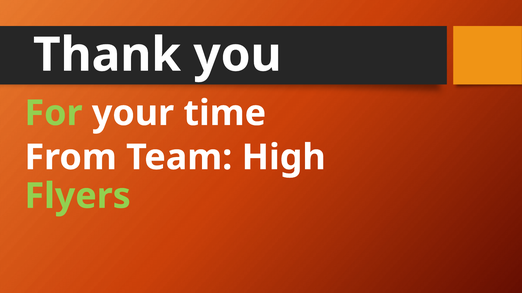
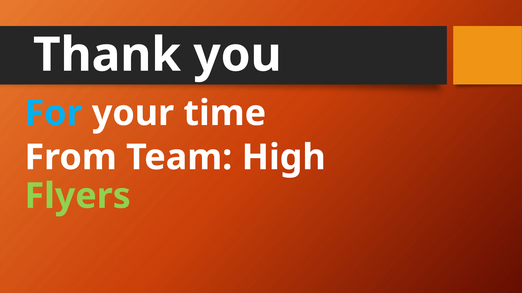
For colour: light green -> light blue
